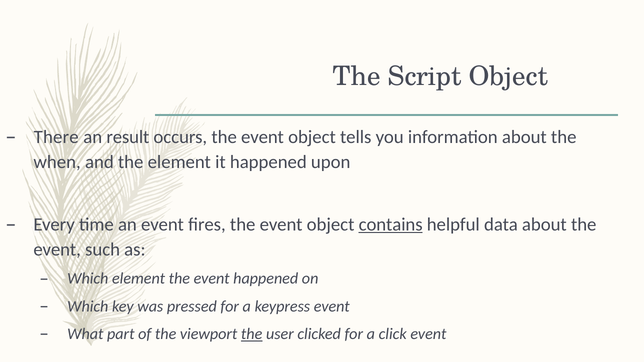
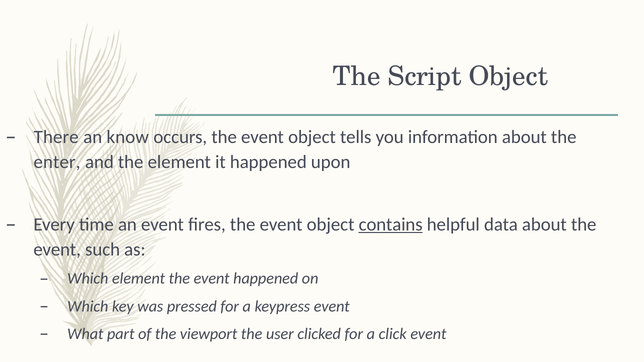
result: result -> know
when: when -> enter
the at (252, 334) underline: present -> none
